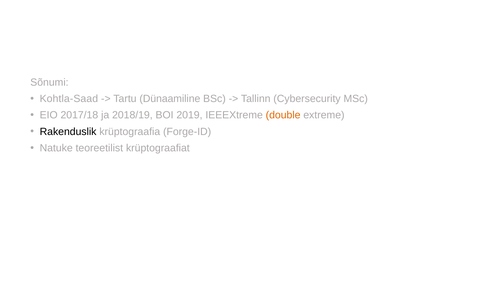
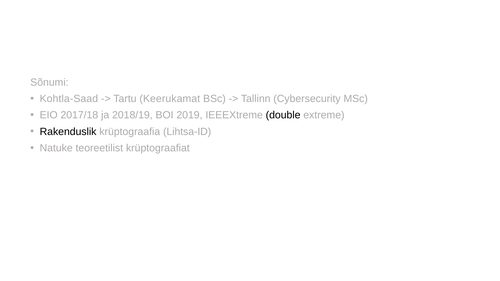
Dünaamiline: Dünaamiline -> Keerukamat
double colour: orange -> black
Forge-ID: Forge-ID -> Lihtsa-ID
